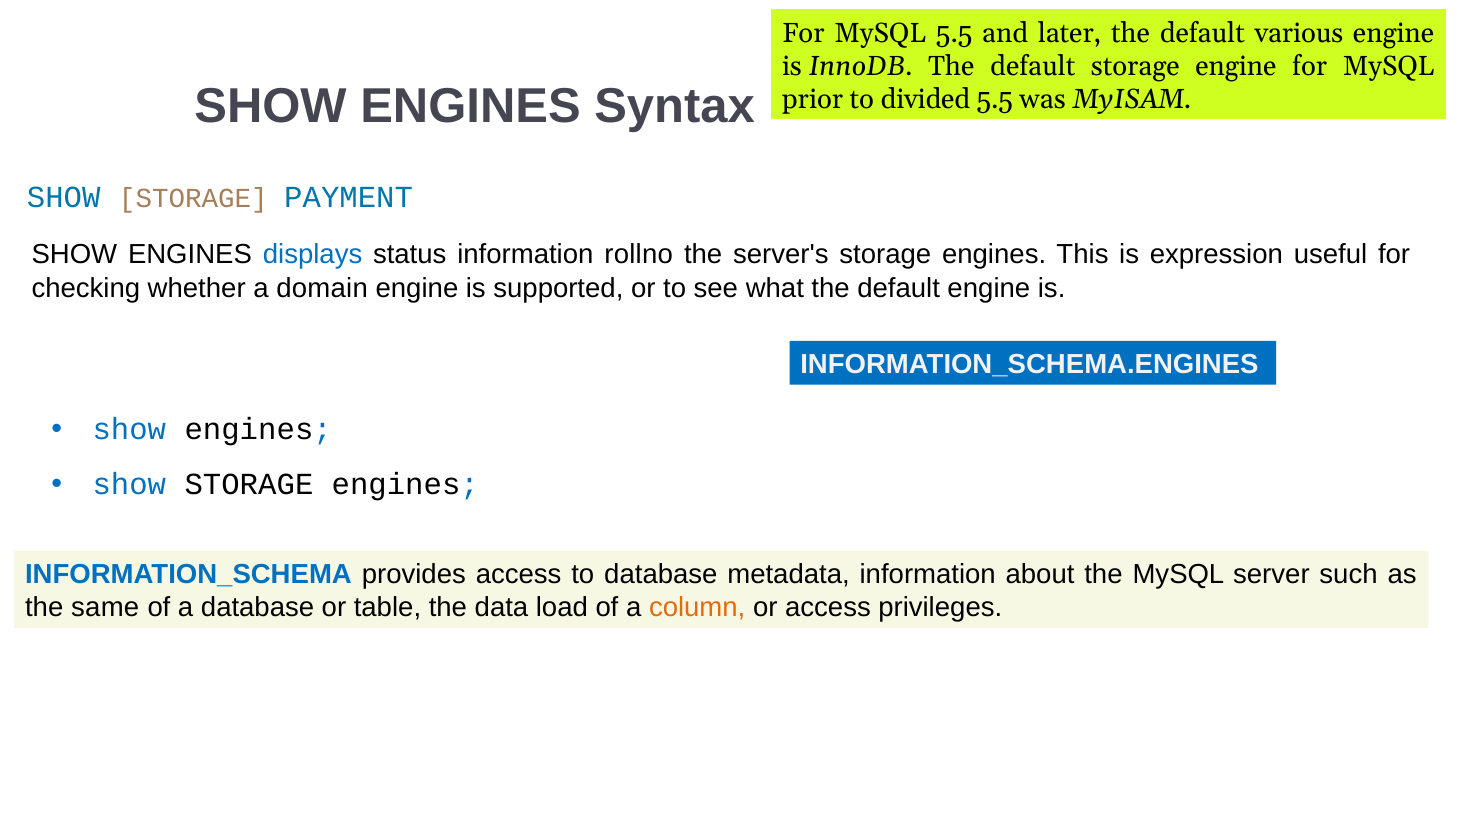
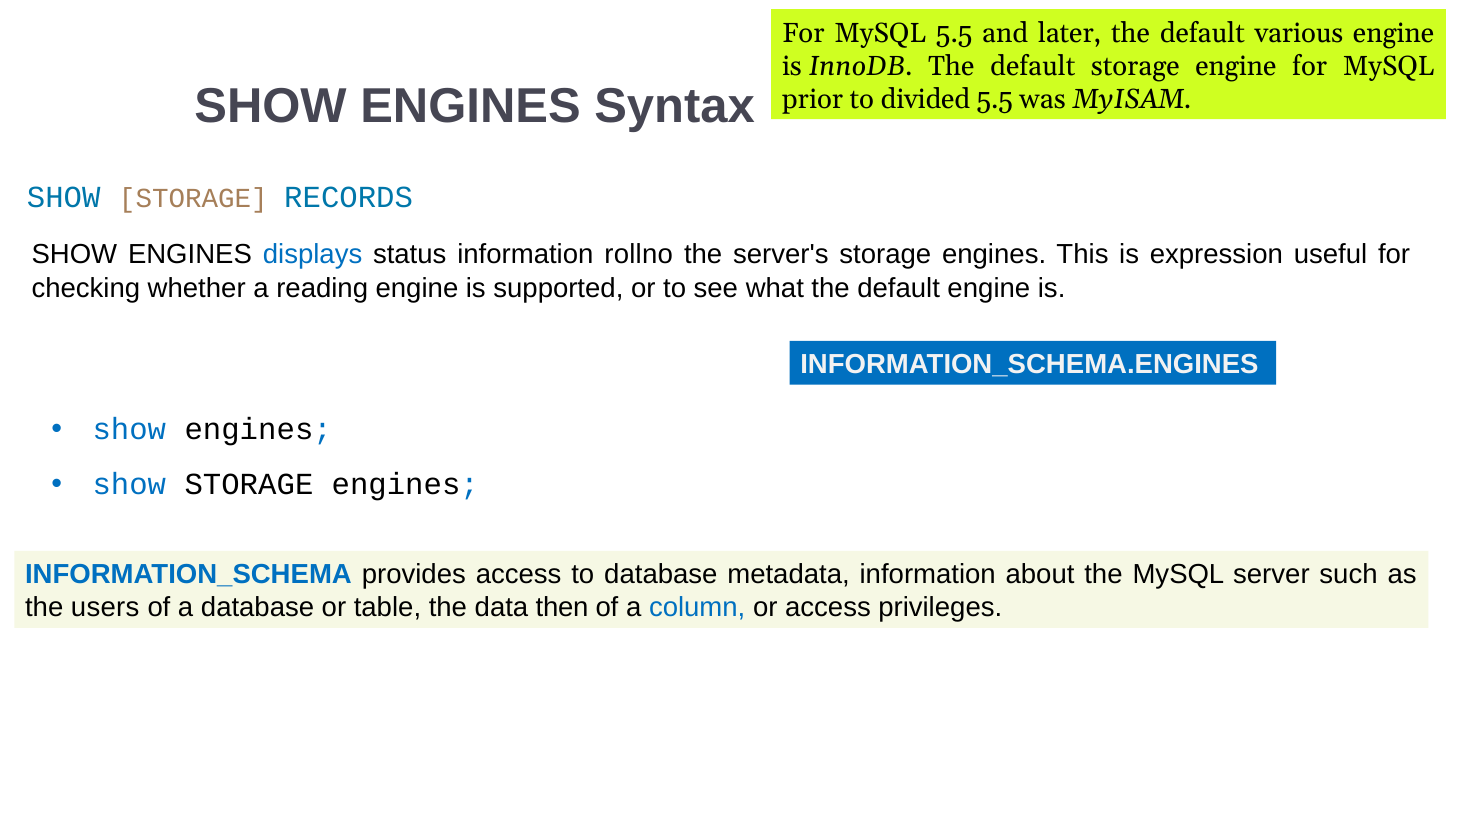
PAYMENT: PAYMENT -> RECORDS
domain: domain -> reading
same: same -> users
load: load -> then
column colour: orange -> blue
